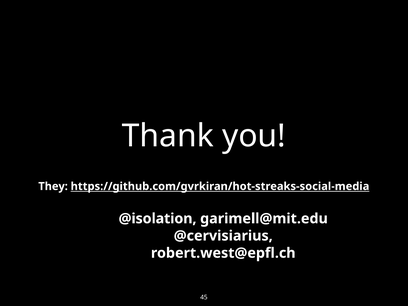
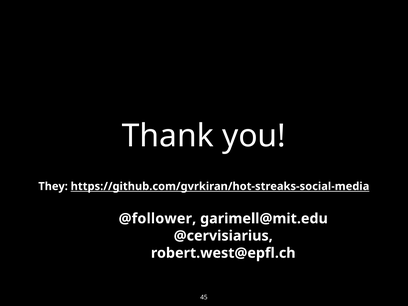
@isolation: @isolation -> @follower
